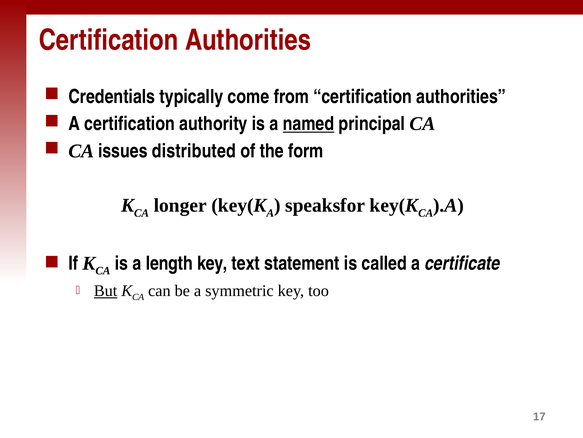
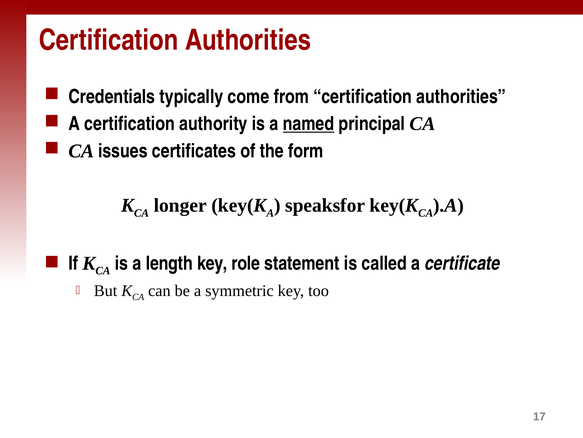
distributed: distributed -> certificates
text: text -> role
But underline: present -> none
